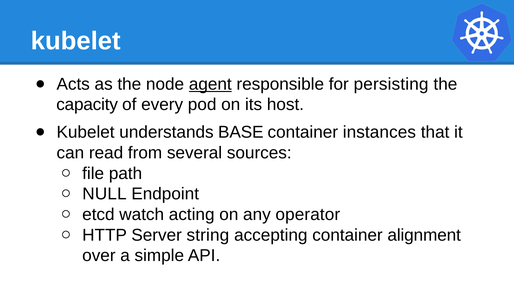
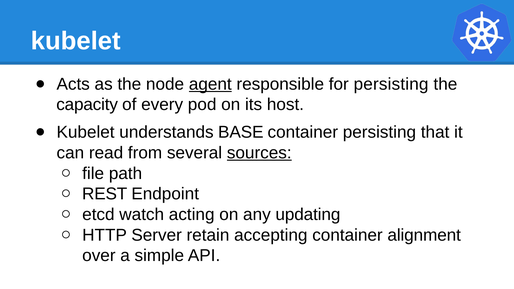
container instances: instances -> persisting
sources underline: none -> present
NULL: NULL -> REST
operator: operator -> updating
string: string -> retain
